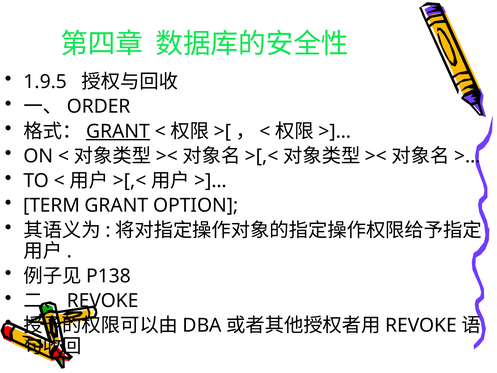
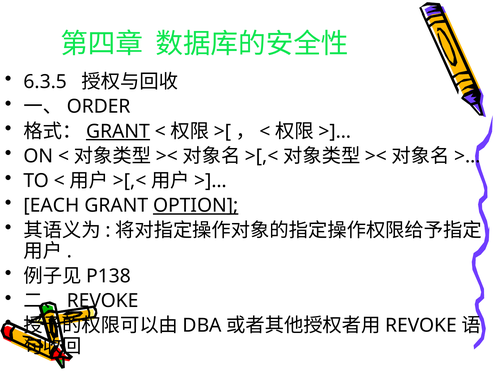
1.9.5: 1.9.5 -> 6.3.5
TERM: TERM -> EACH
OPTION underline: none -> present
